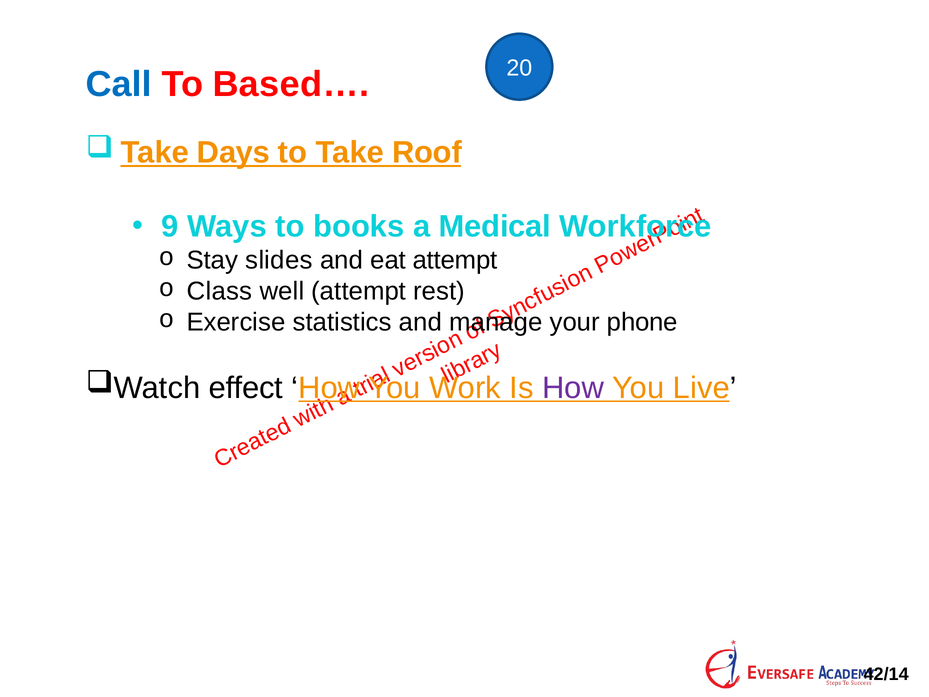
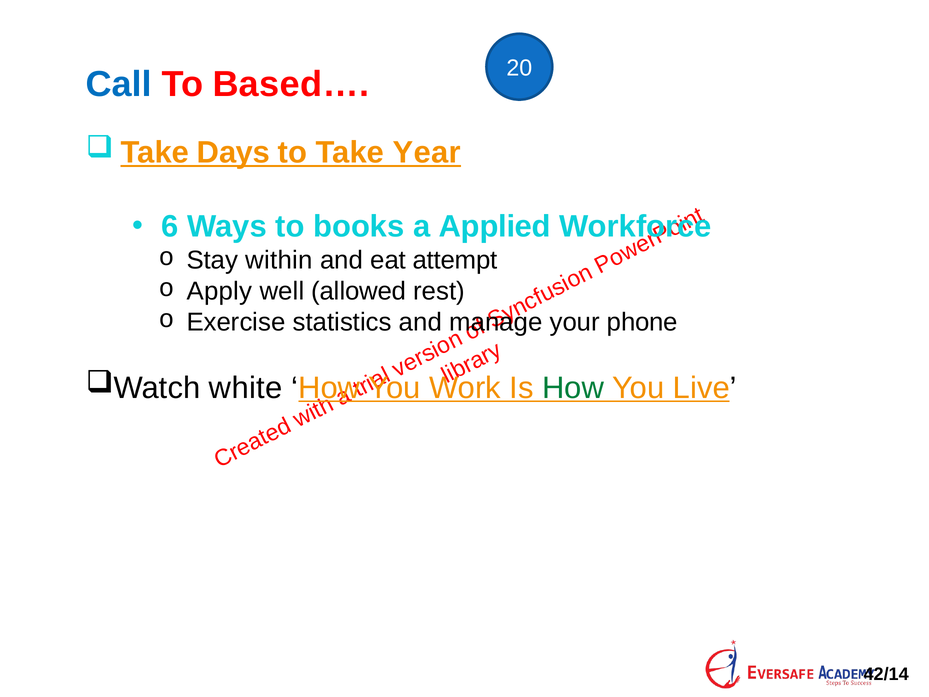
Roof: Roof -> Year
9: 9 -> 6
Medical: Medical -> Applied
slides: slides -> within
Class: Class -> Apply
well attempt: attempt -> allowed
effect: effect -> white
How at (573, 388) colour: purple -> green
